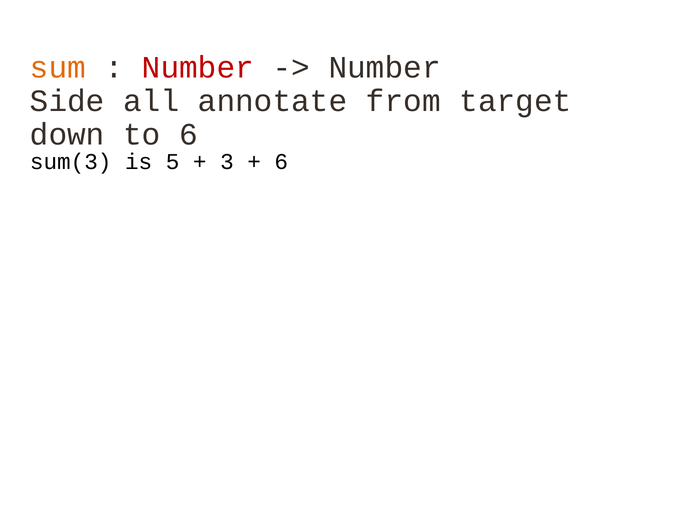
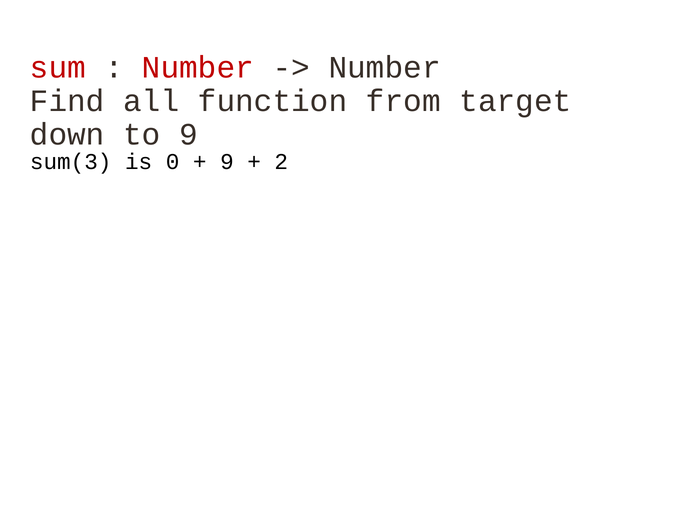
sum colour: orange -> red
Side: Side -> Find
annotate: annotate -> function
to 6: 6 -> 9
5: 5 -> 0
3 at (227, 162): 3 -> 9
6 at (281, 162): 6 -> 2
